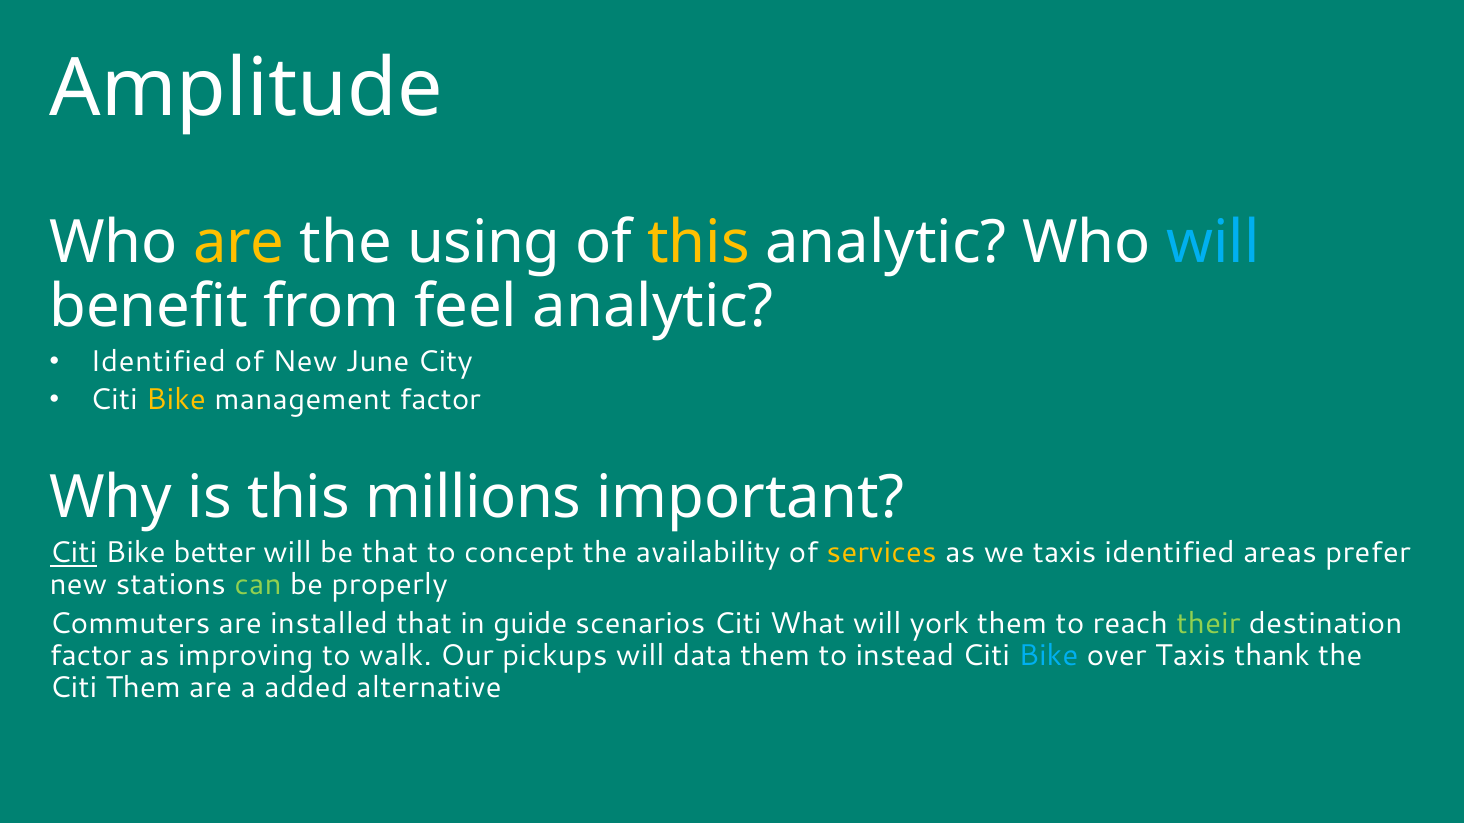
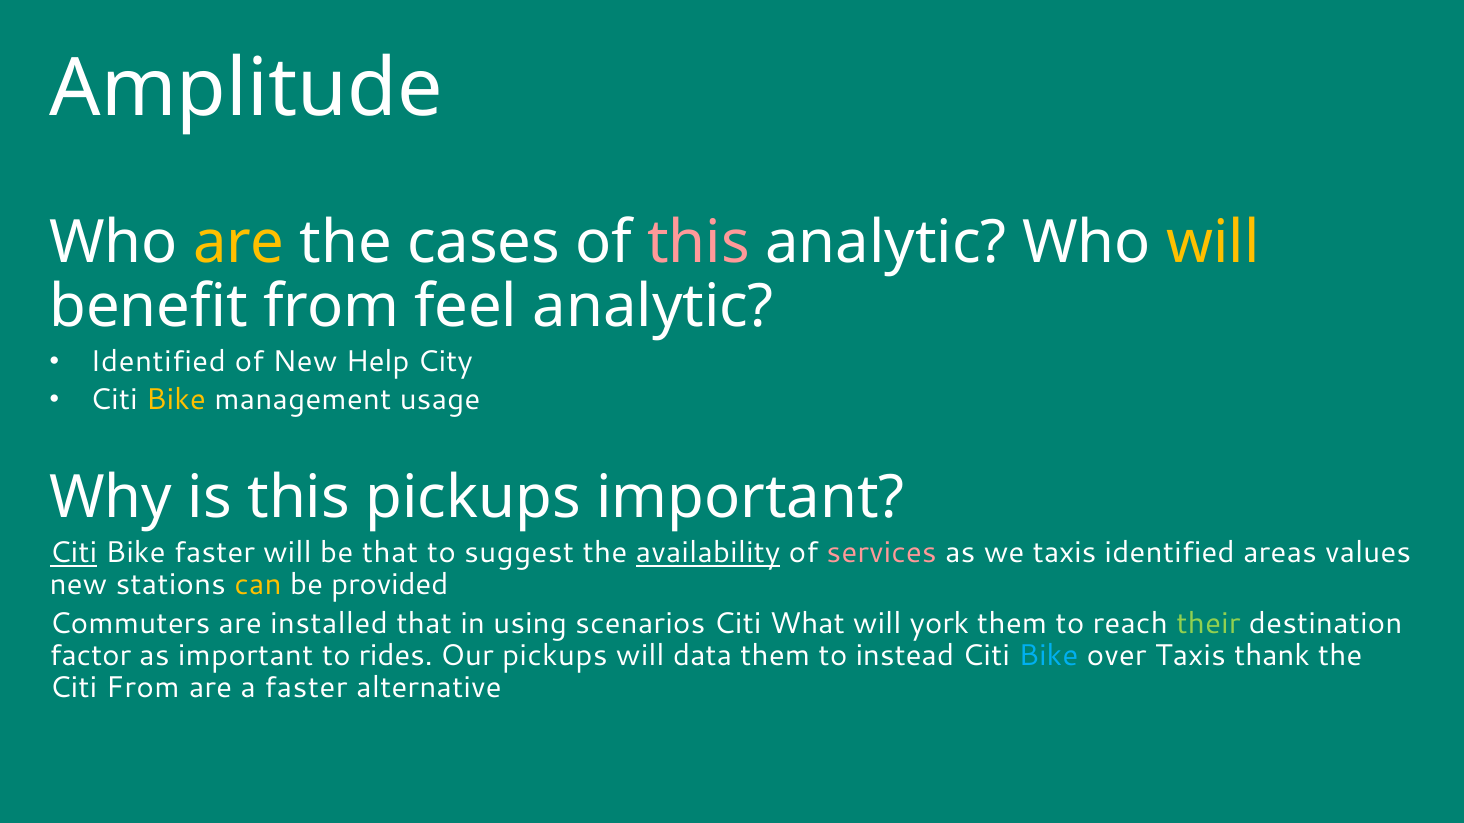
using: using -> cases
this at (699, 242) colour: yellow -> pink
will at (1213, 242) colour: light blue -> yellow
June: June -> Help
management factor: factor -> usage
this millions: millions -> pickups
Bike better: better -> faster
concept: concept -> suggest
availability underline: none -> present
services colour: yellow -> pink
prefer: prefer -> values
can colour: light green -> yellow
properly: properly -> provided
guide: guide -> using
as improving: improving -> important
walk: walk -> rides
Citi Them: Them -> From
a added: added -> faster
